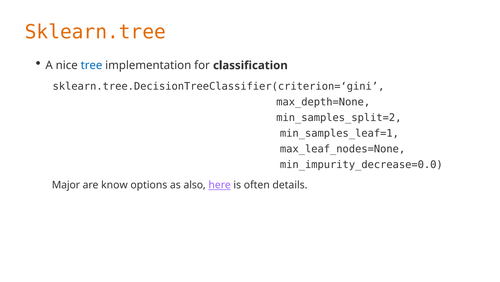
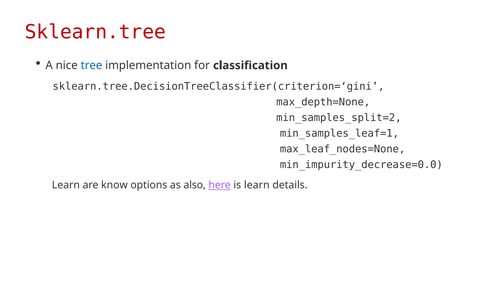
Sklearn.tree colour: orange -> red
Major at (66, 185): Major -> Learn
is often: often -> learn
